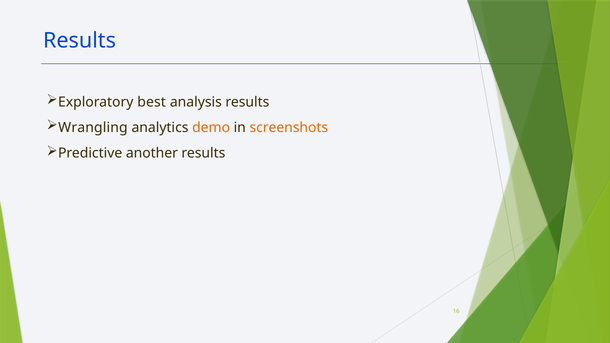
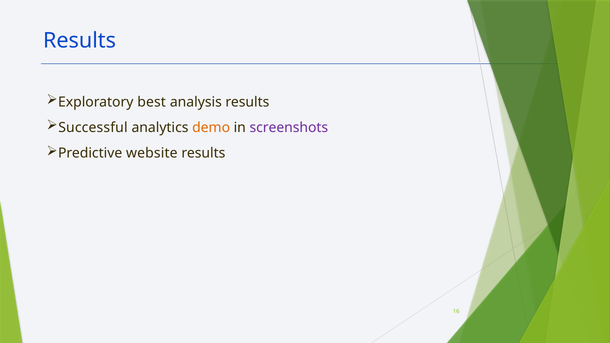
Wrangling: Wrangling -> Successful
screenshots colour: orange -> purple
another: another -> website
